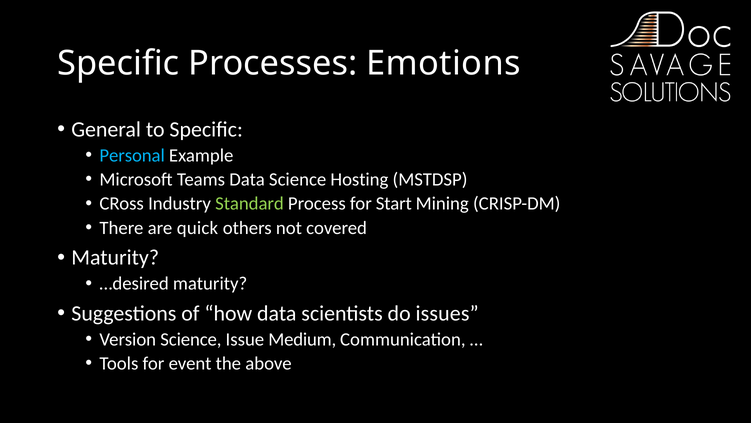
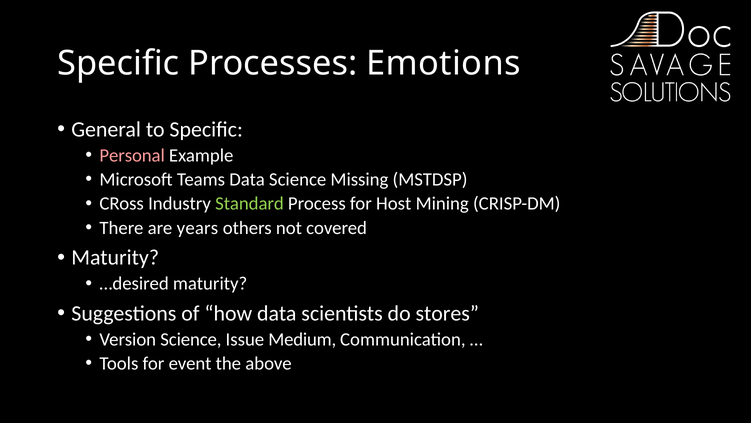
Personal colour: light blue -> pink
Hosting: Hosting -> Missing
Start: Start -> Host
quick: quick -> years
issues: issues -> stores
